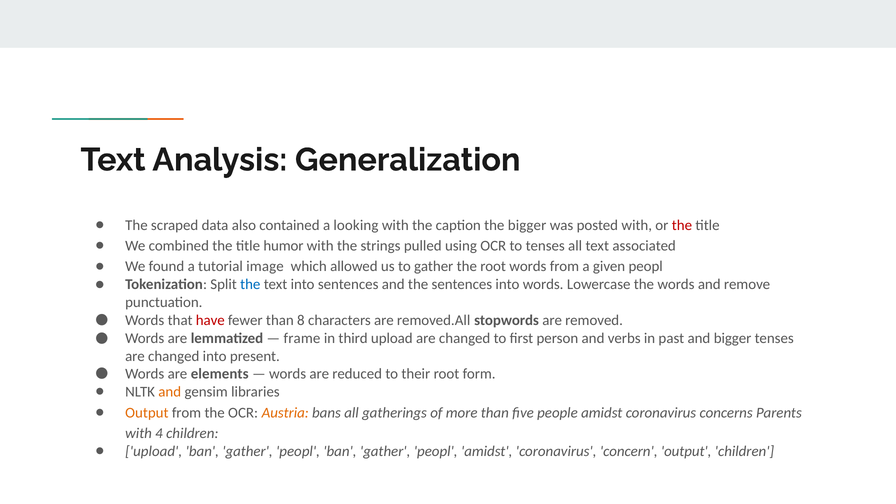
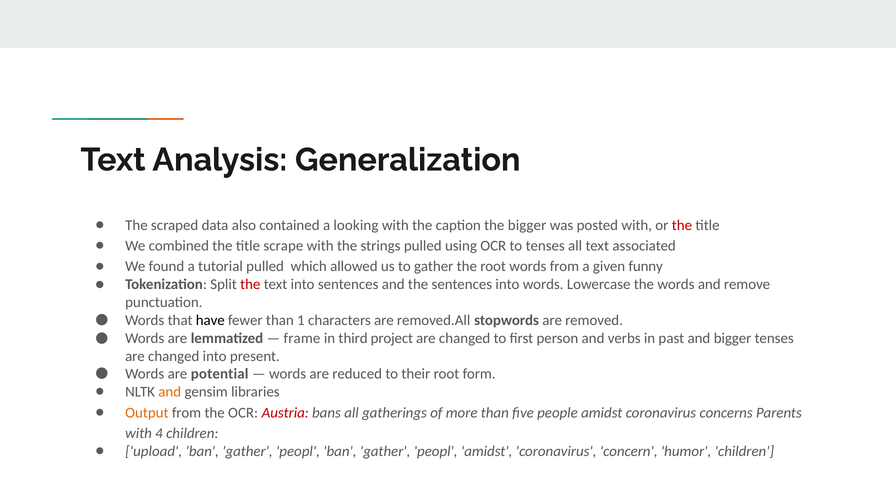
humor: humor -> scrape
tutorial image: image -> pulled
given peopl: peopl -> funny
the at (250, 284) colour: blue -> red
have colour: red -> black
8: 8 -> 1
third upload: upload -> project
elements: elements -> potential
Austria colour: orange -> red
concern output: output -> humor
